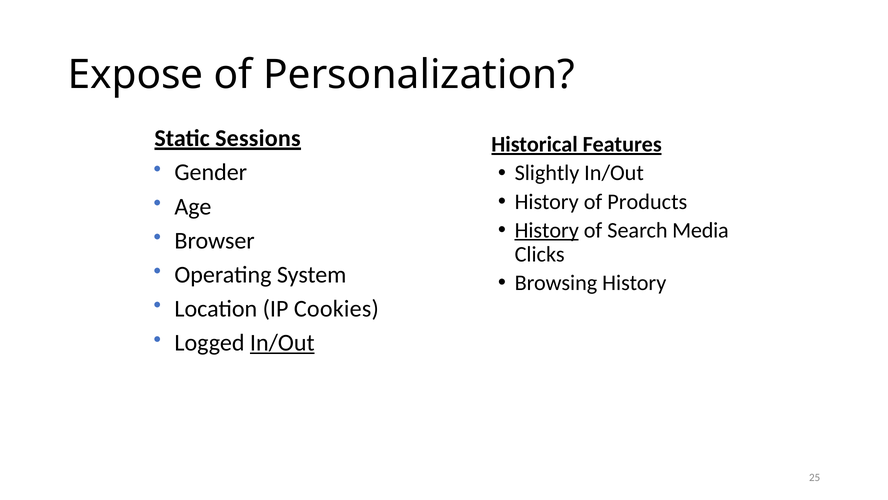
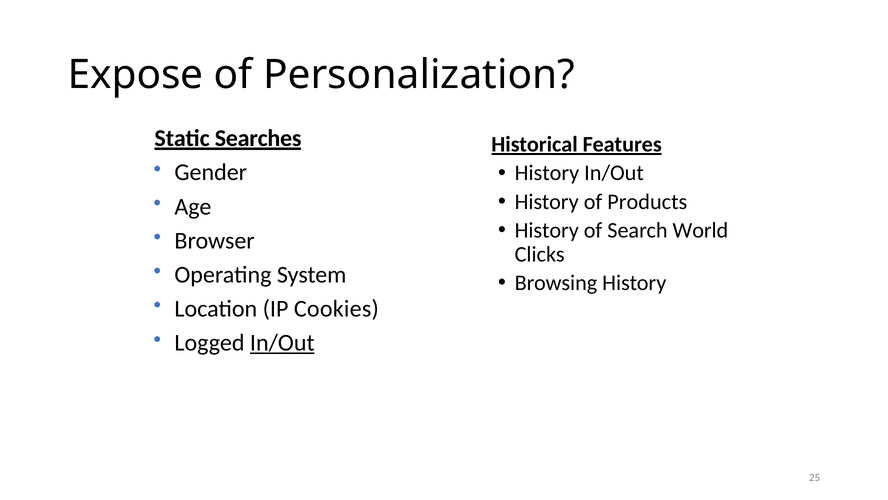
Sessions: Sessions -> Searches
Slightly at (547, 173): Slightly -> History
History at (547, 230) underline: present -> none
Media: Media -> World
